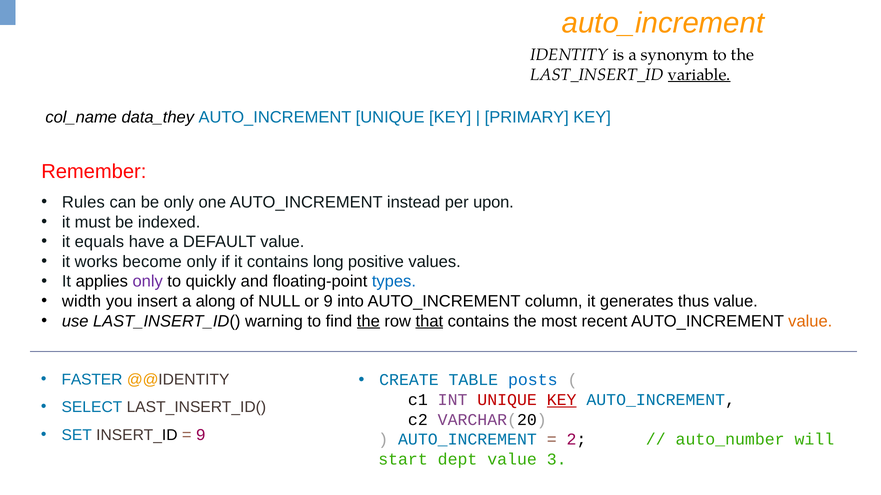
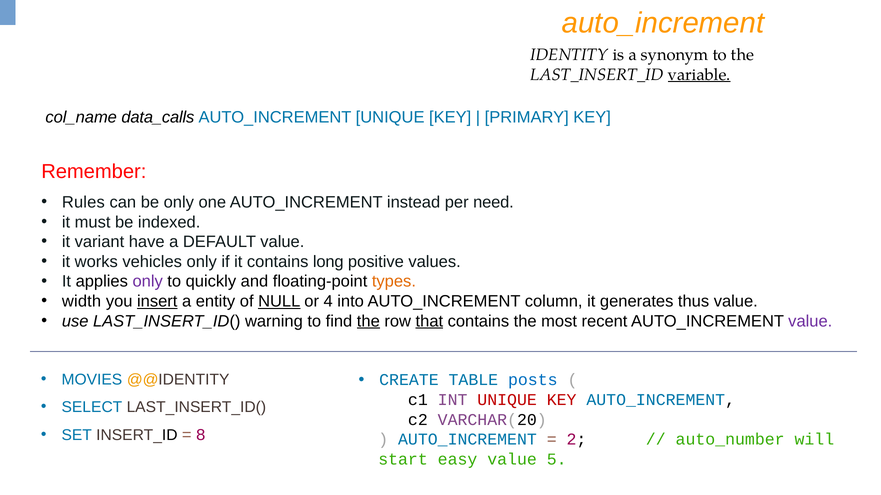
data_they: data_they -> data_calls
upon: upon -> need
equals: equals -> variant
become: become -> vehicles
types colour: blue -> orange
insert underline: none -> present
along: along -> entity
NULL underline: none -> present
or 9: 9 -> 4
value at (810, 321) colour: orange -> purple
FASTER: FASTER -> MOVIES
KEY at (562, 400) underline: present -> none
9 at (201, 436): 9 -> 8
dept: dept -> easy
3: 3 -> 5
